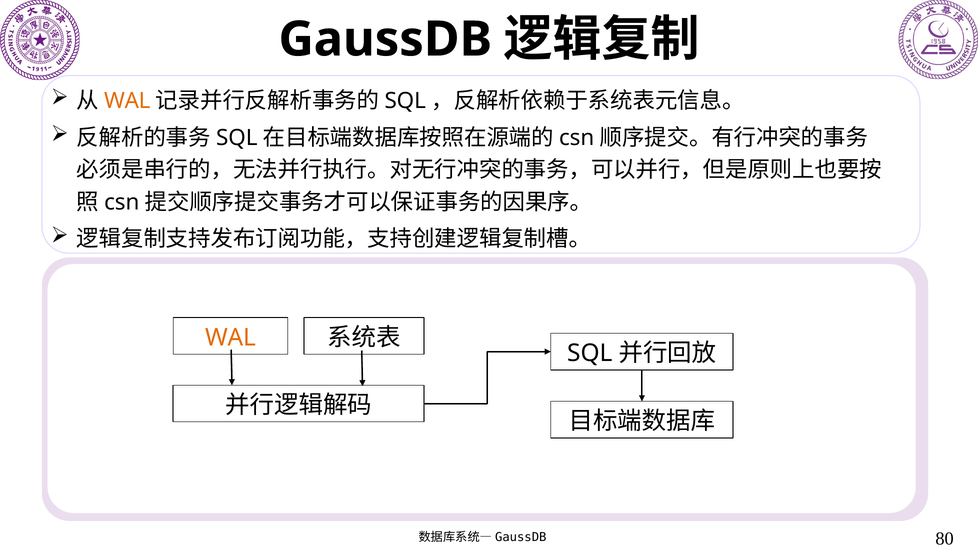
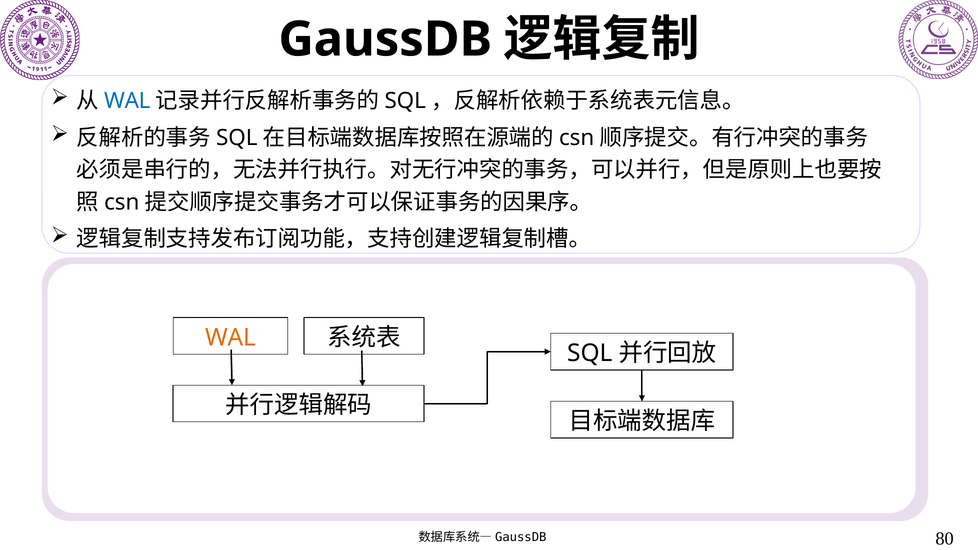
WAL at (127, 101) colour: orange -> blue
